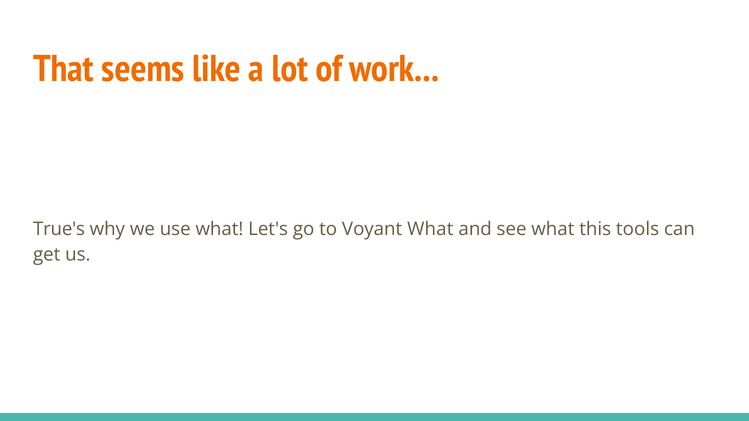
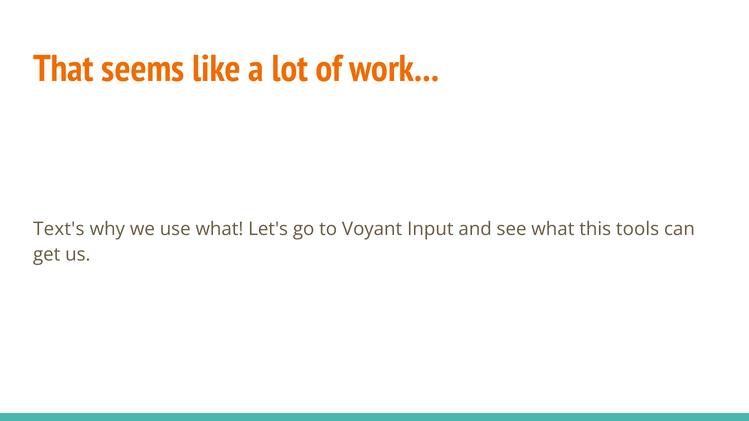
True's: True's -> Text's
Voyant What: What -> Input
